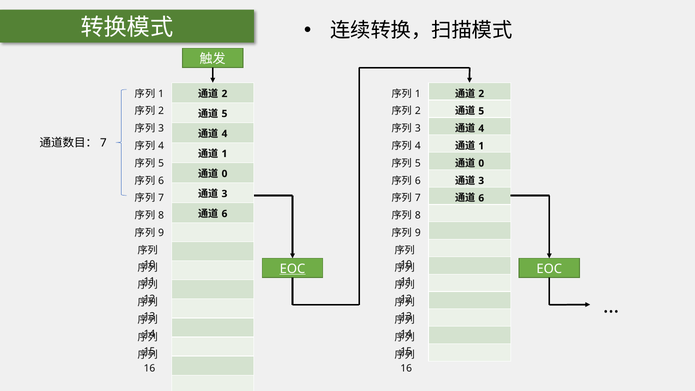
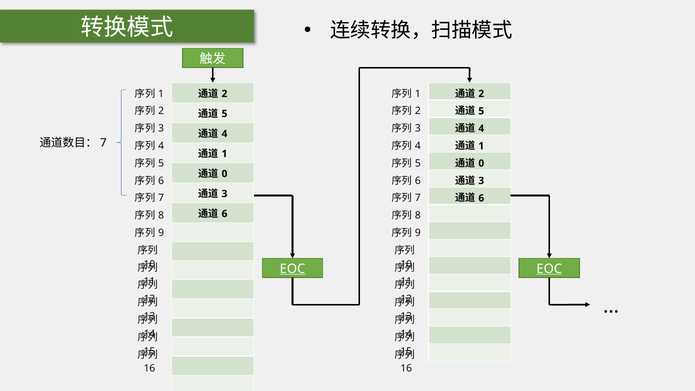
EOC at (549, 269) underline: none -> present
